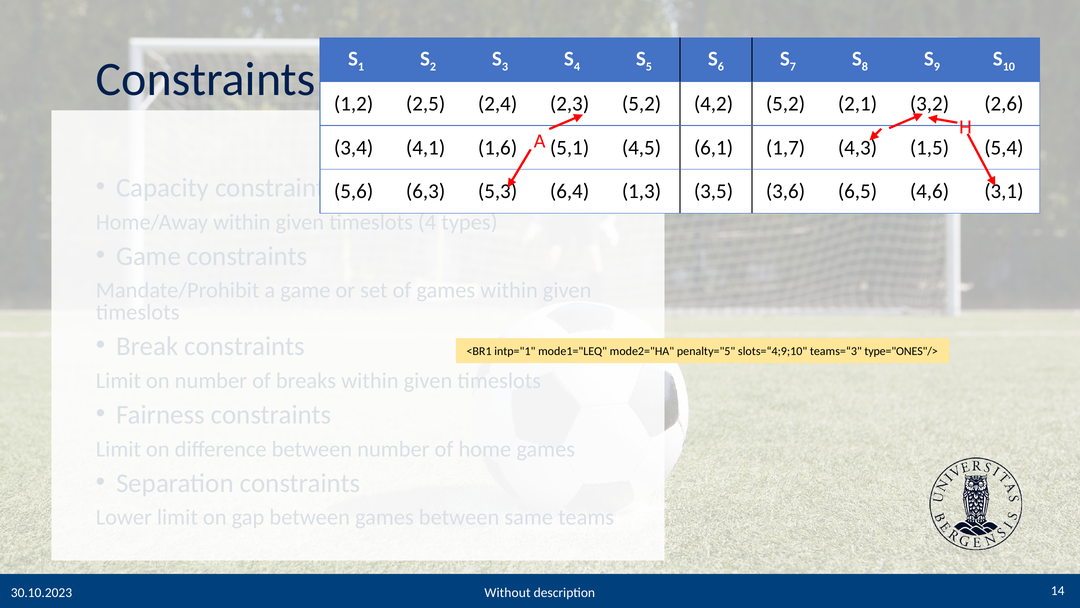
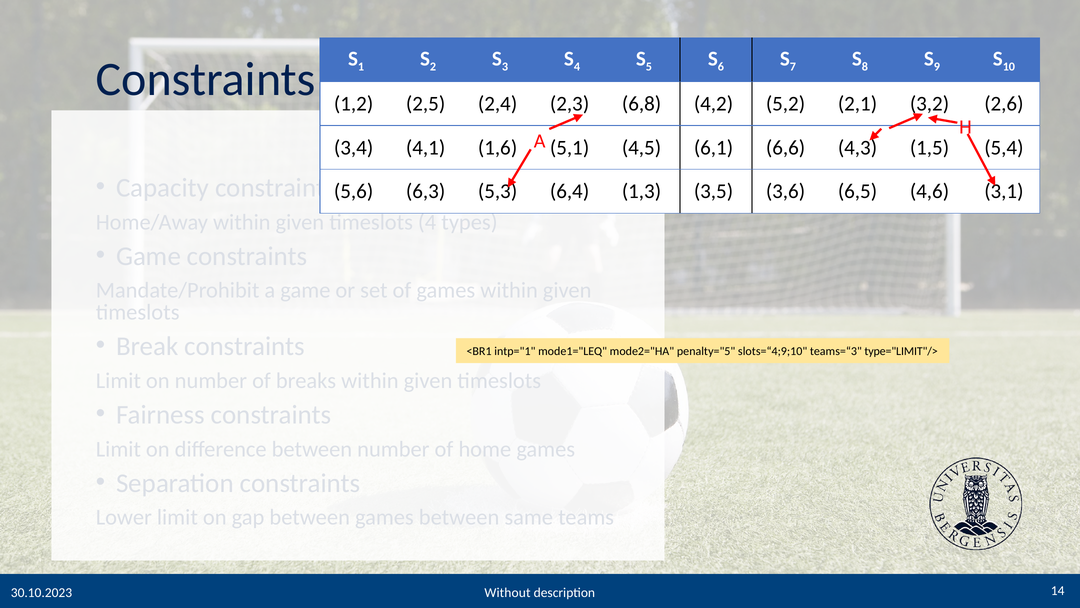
2,3 5,2: 5,2 -> 6,8
1,7: 1,7 -> 6,6
type="ONES"/>: type="ONES"/> -> type="LIMIT"/>
